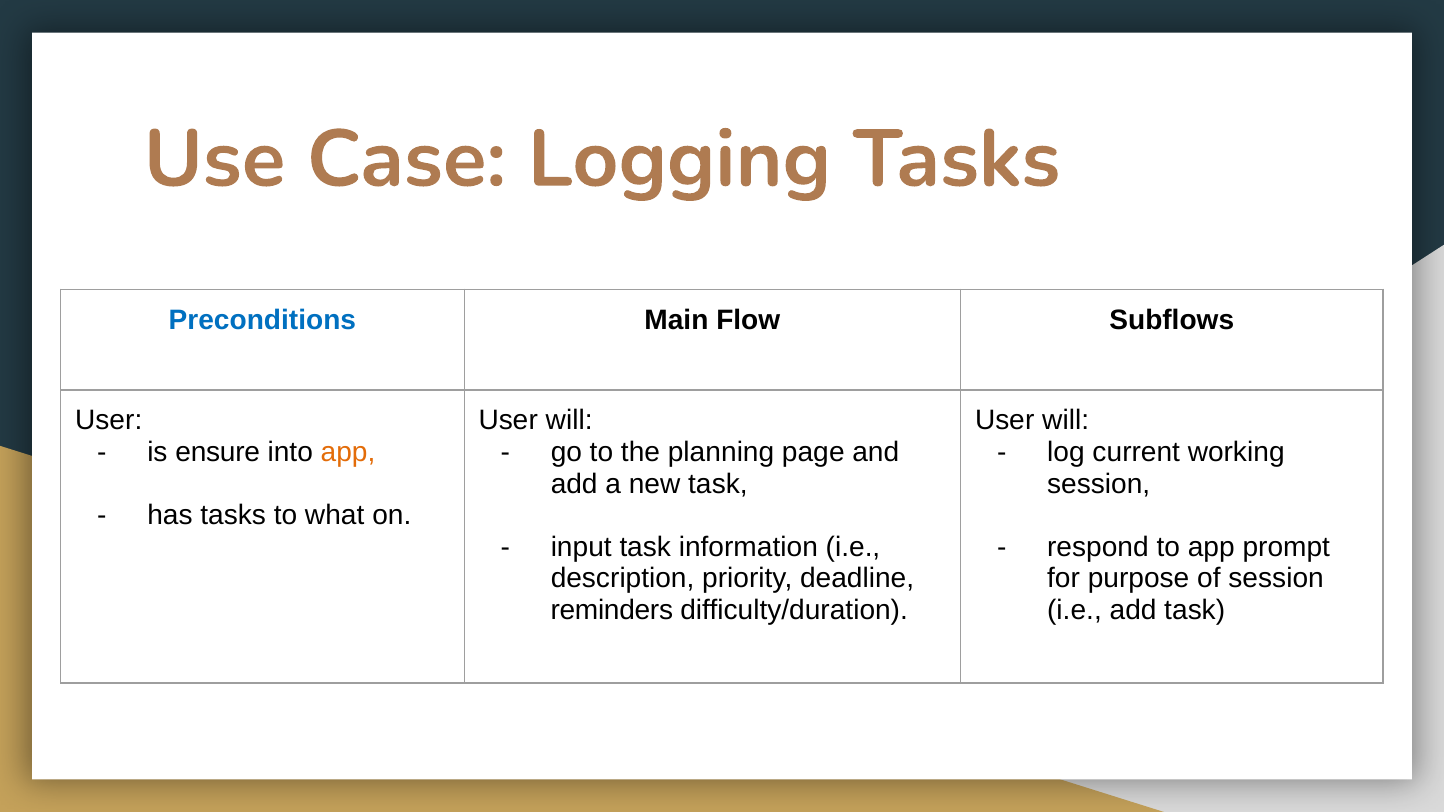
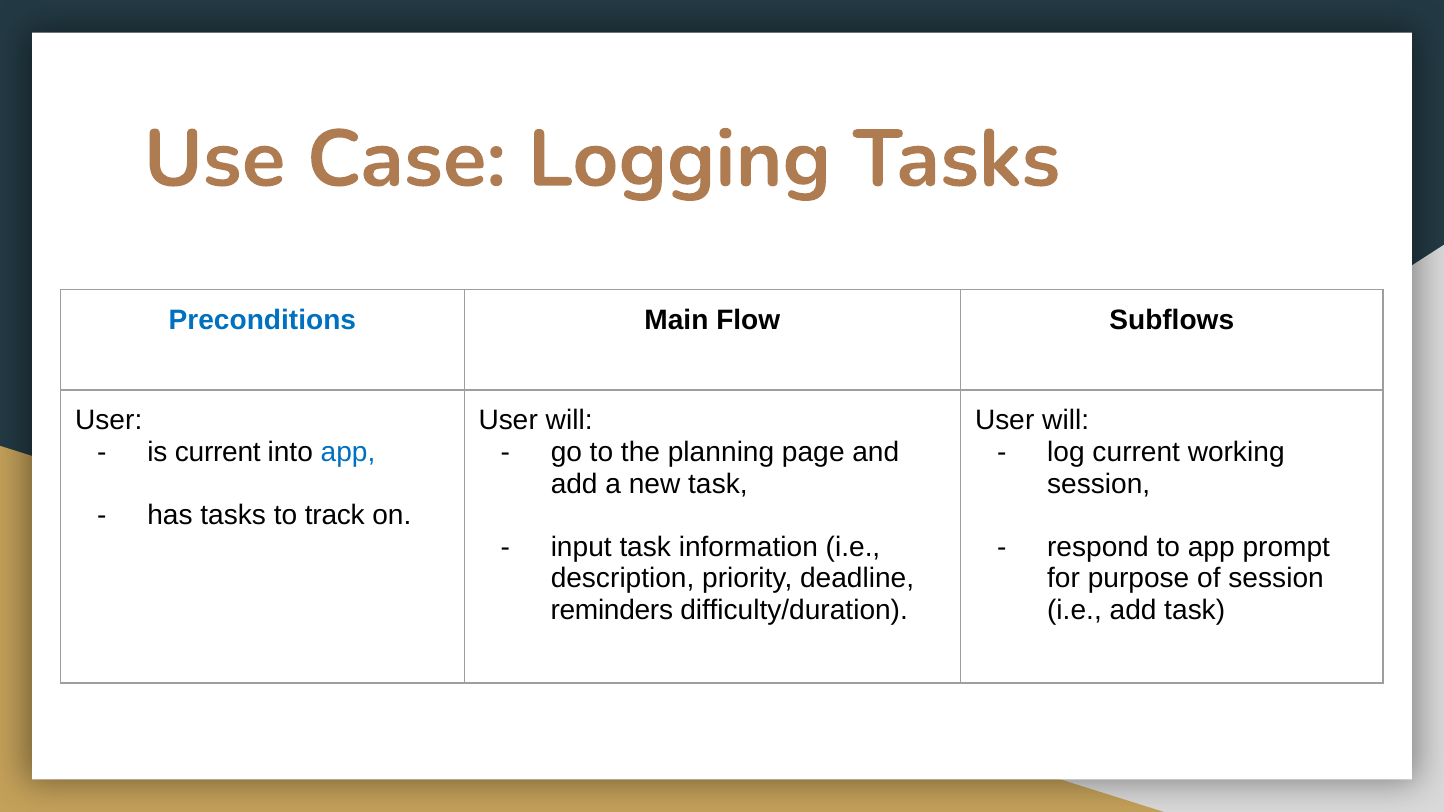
is ensure: ensure -> current
app at (348, 452) colour: orange -> blue
what: what -> track
